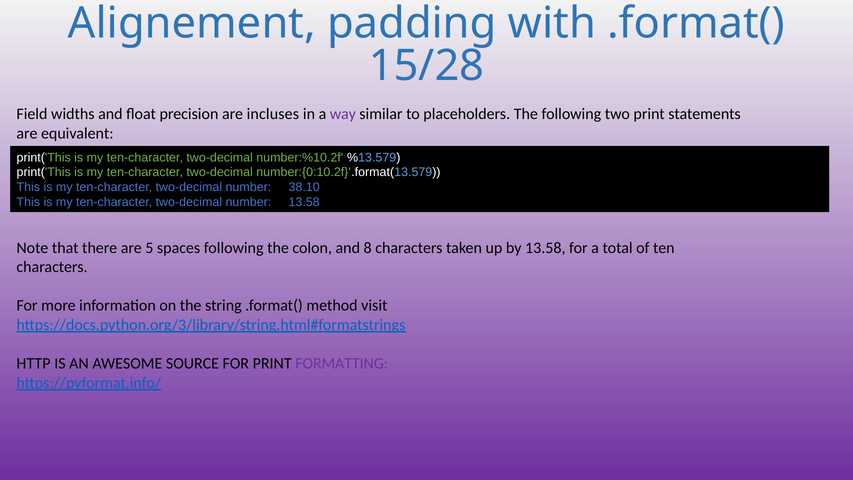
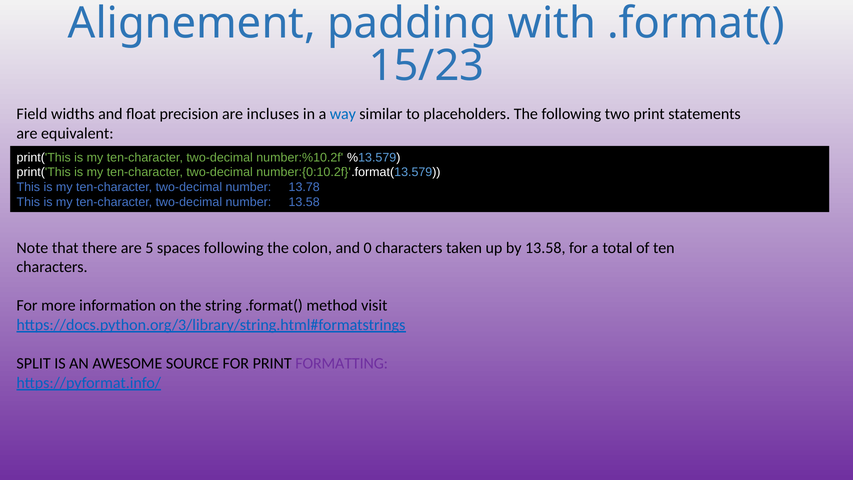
15/28: 15/28 -> 15/23
way colour: purple -> blue
38.10: 38.10 -> 13.78
8: 8 -> 0
HTTP: HTTP -> SPLIT
